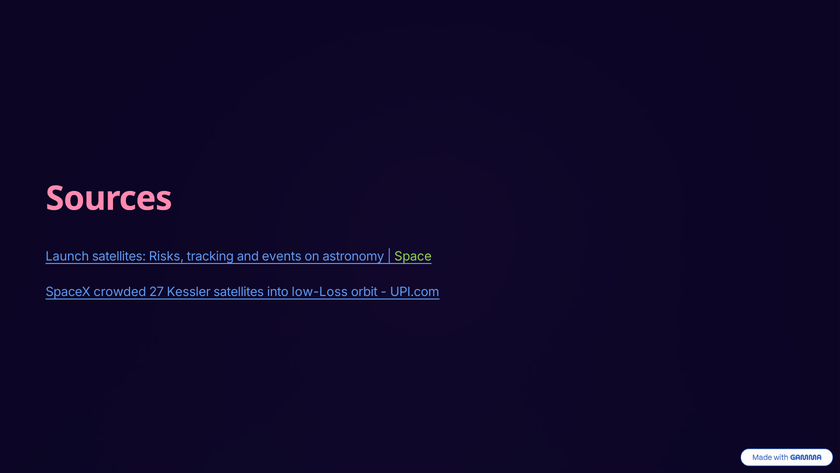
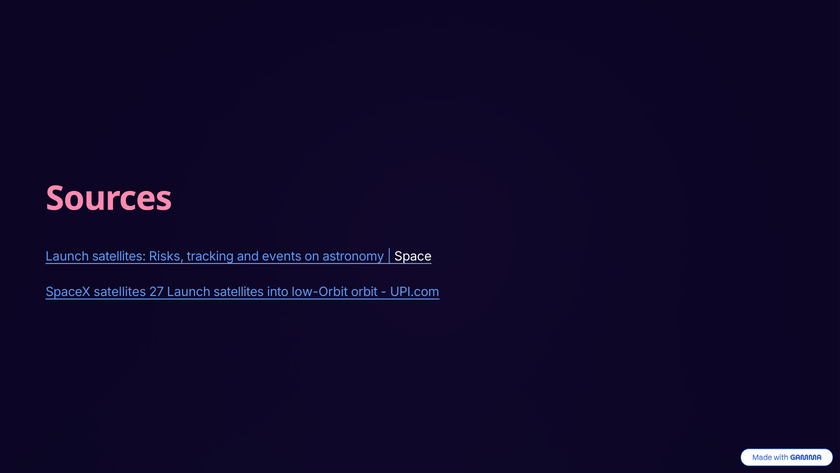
Space colour: light green -> white
SpaceX crowded: crowded -> satellites
27 Kessler: Kessler -> Launch
low-Loss: low-Loss -> low-Orbit
